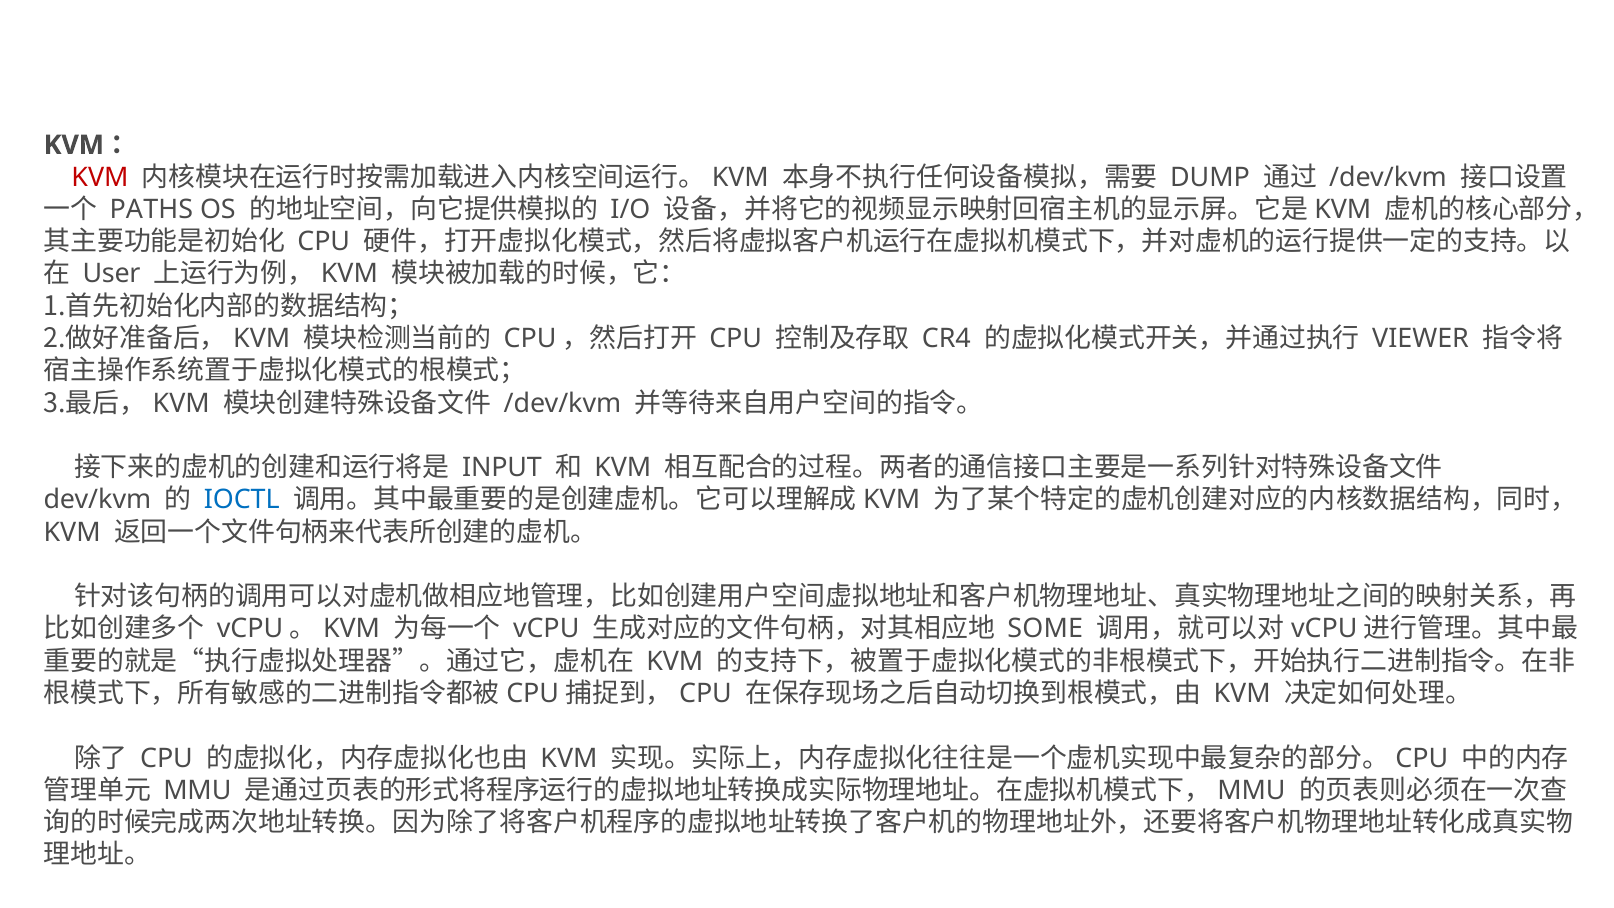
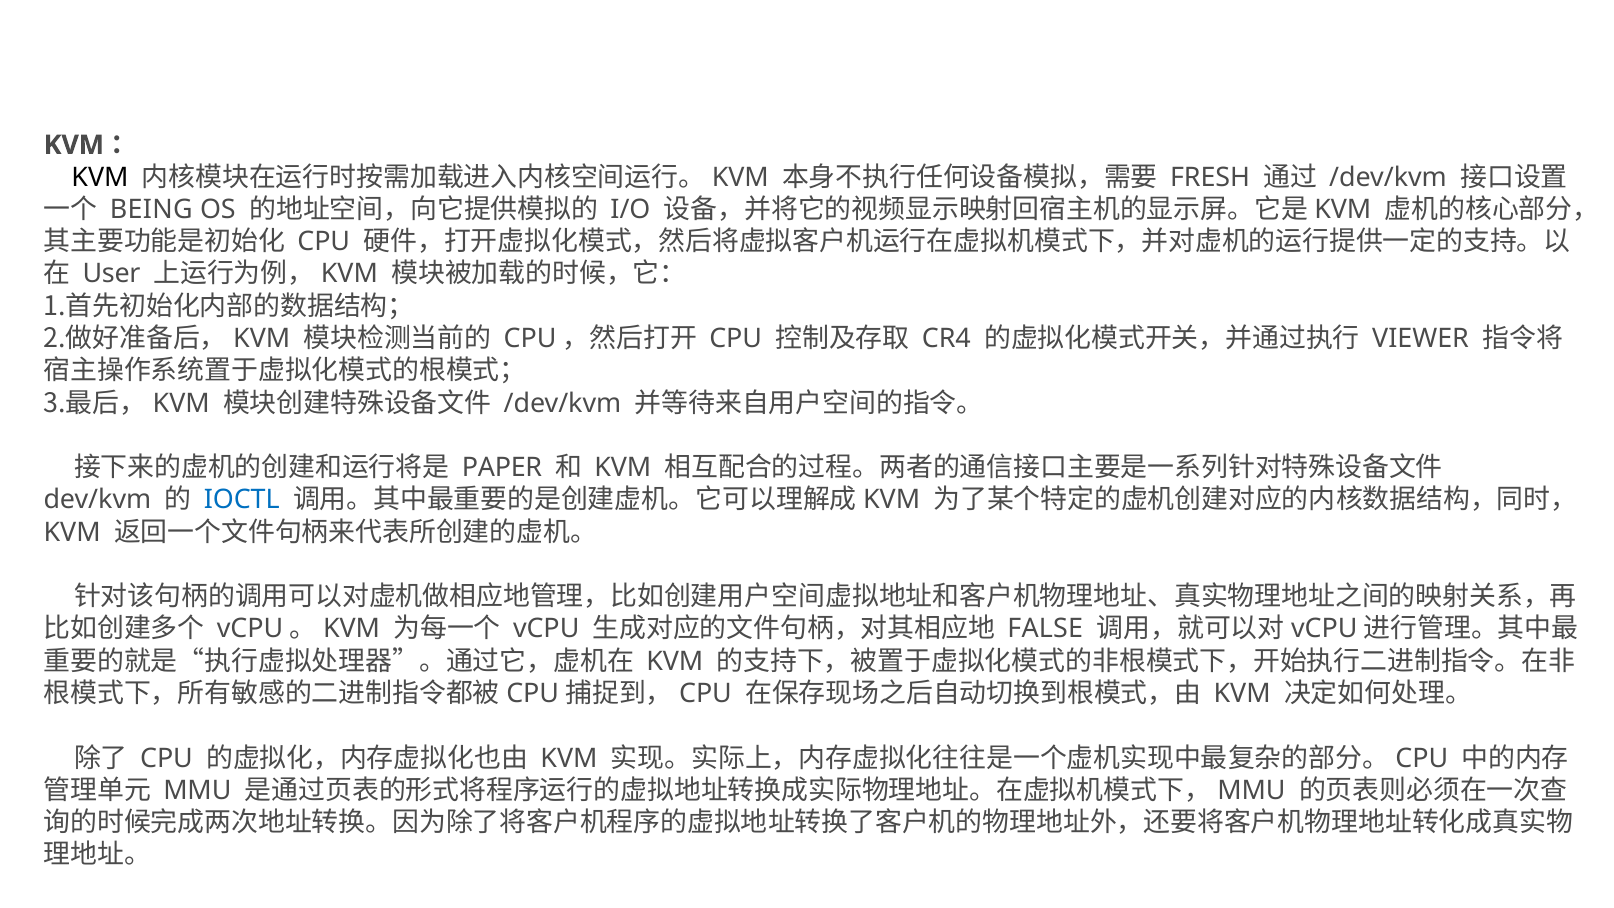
KVM at (100, 177) colour: red -> black
DUMP: DUMP -> FRESH
PATHS: PATHS -> BEING
INPUT: INPUT -> PAPER
SOME: SOME -> FALSE
